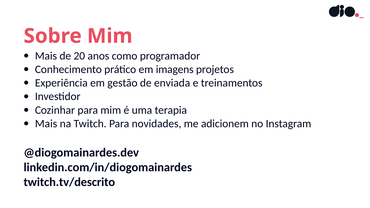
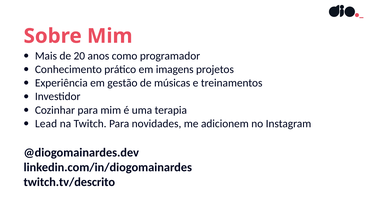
enviada: enviada -> músicas
Mais at (46, 124): Mais -> Lead
